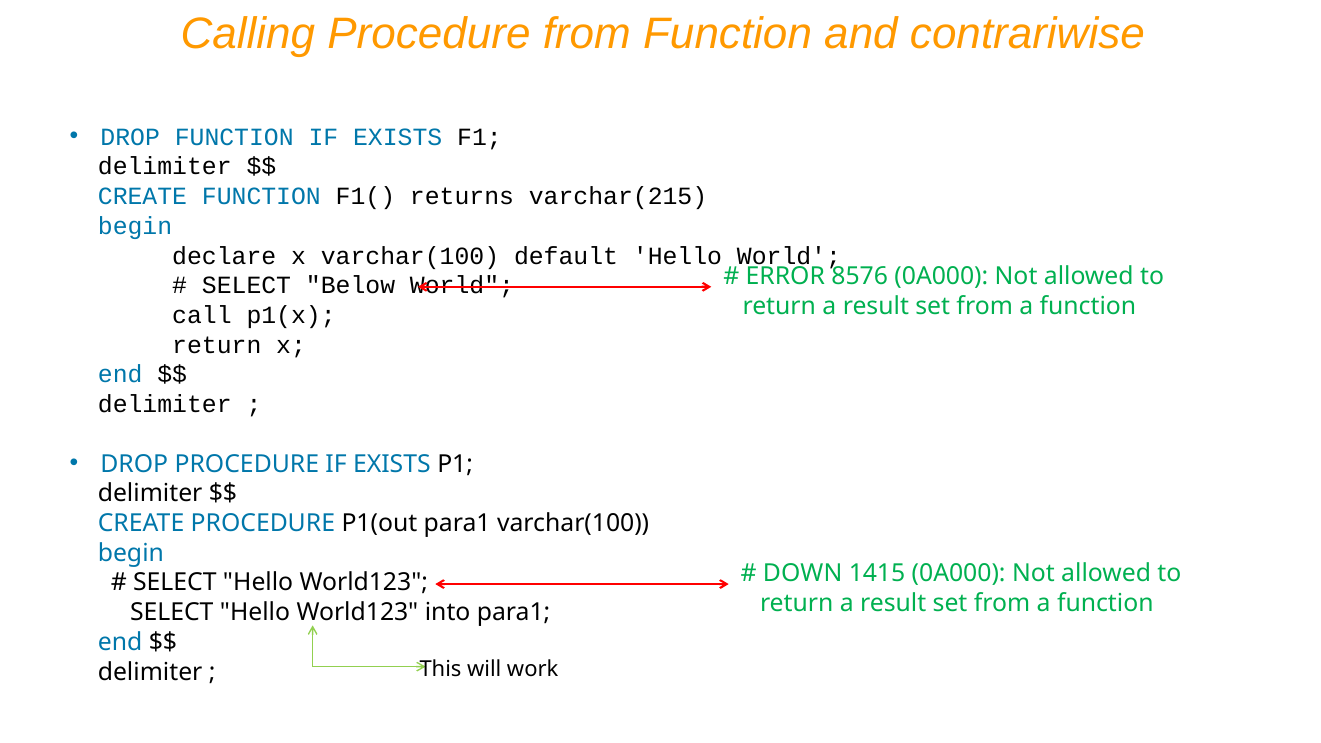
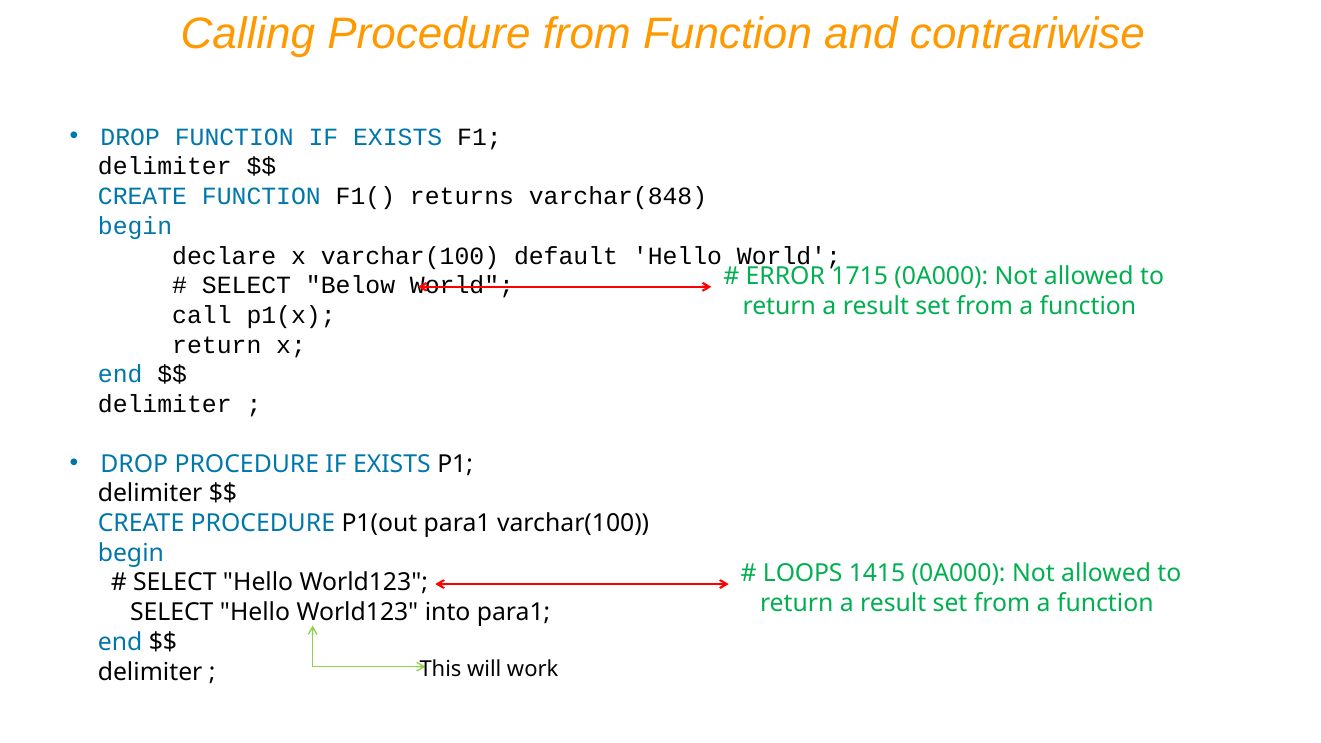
varchar(215: varchar(215 -> varchar(848
8576: 8576 -> 1715
DOWN: DOWN -> LOOPS
